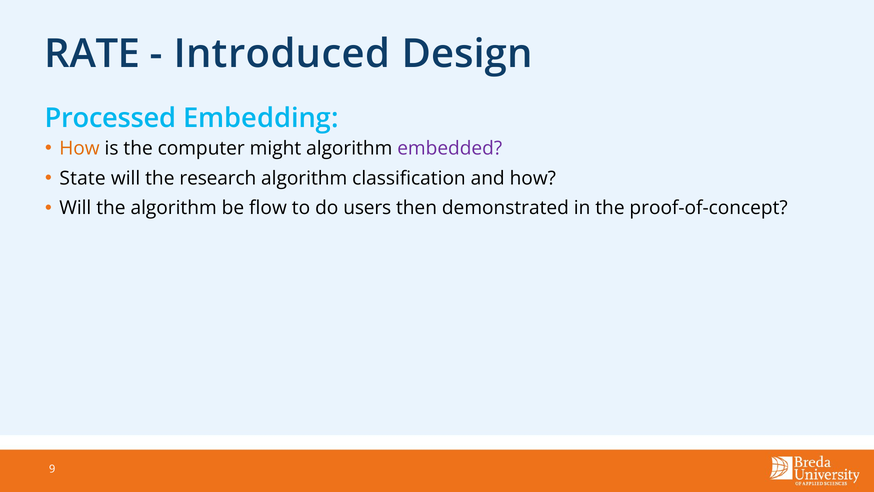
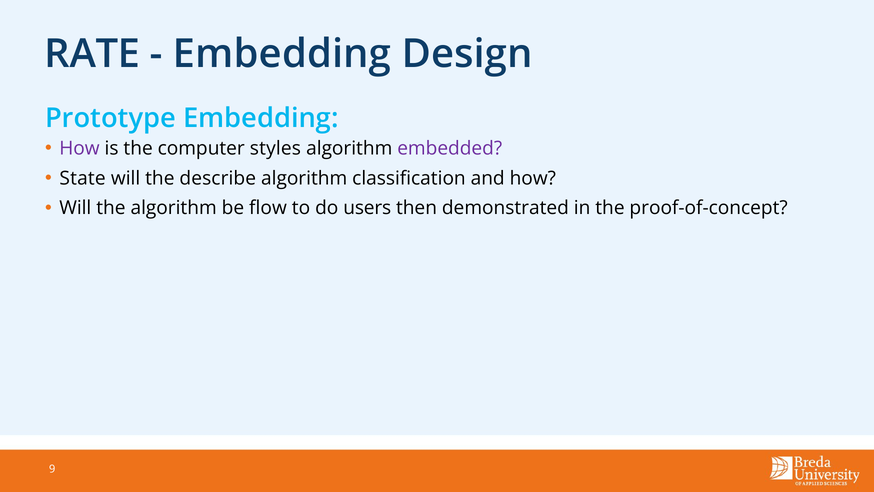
Introduced at (282, 54): Introduced -> Embedding
Processed: Processed -> Prototype
How at (79, 148) colour: orange -> purple
might: might -> styles
research: research -> describe
